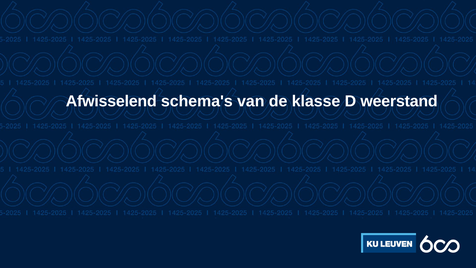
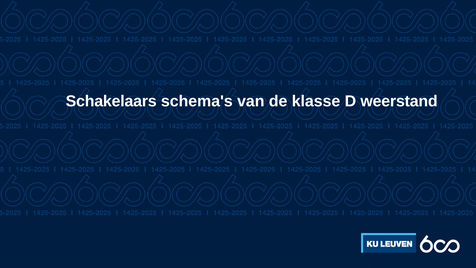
Afwisselend: Afwisselend -> Schakelaars
